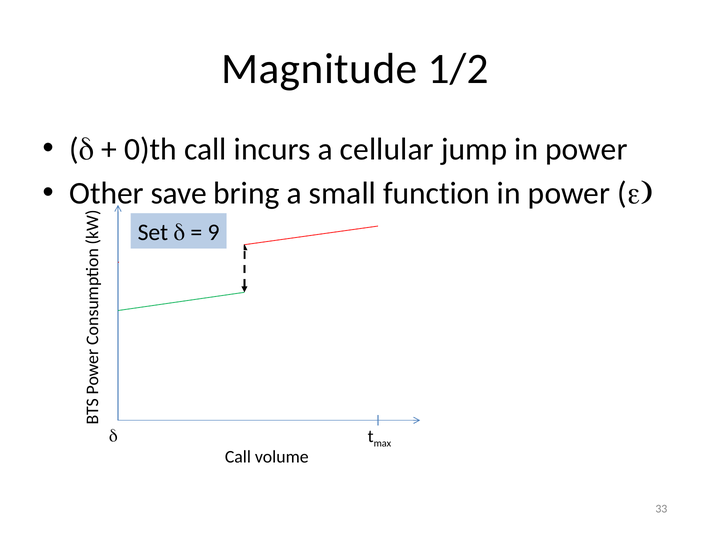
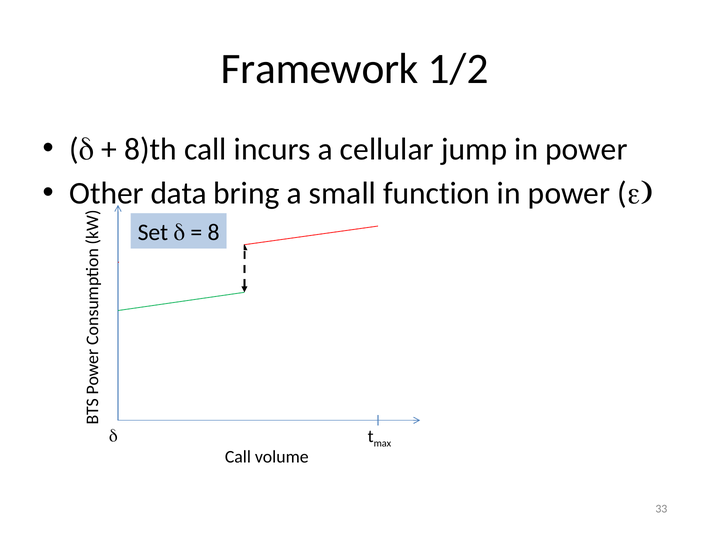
Magnitude: Magnitude -> Framework
0)th: 0)th -> 8)th
save: save -> data
9: 9 -> 8
